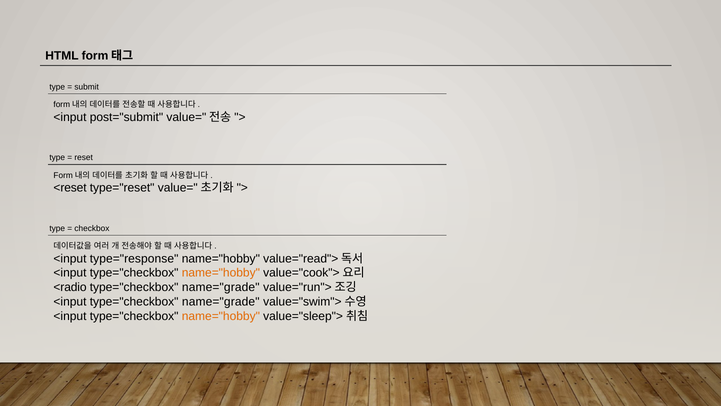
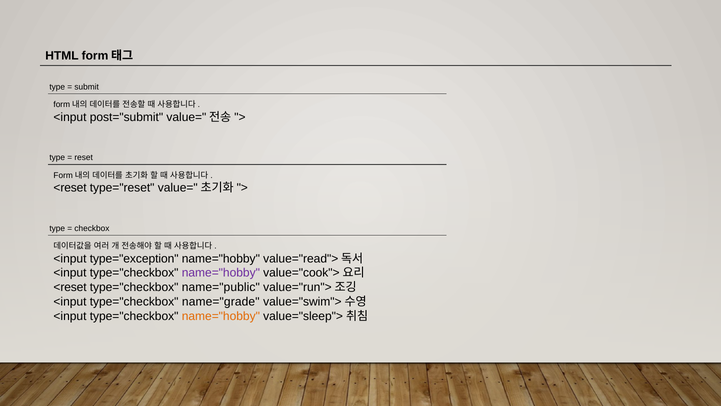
type="response: type="response -> type="exception
name="hobby at (221, 273) colour: orange -> purple
<radio at (70, 287): <radio -> <reset
name="grade at (221, 287): name="grade -> name="public
